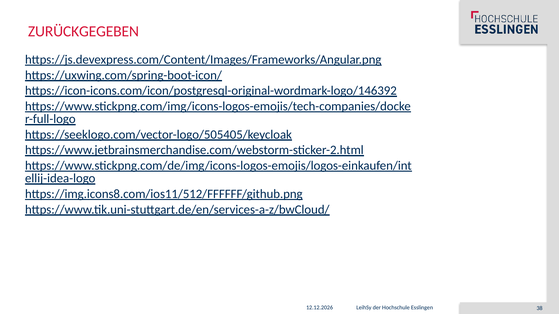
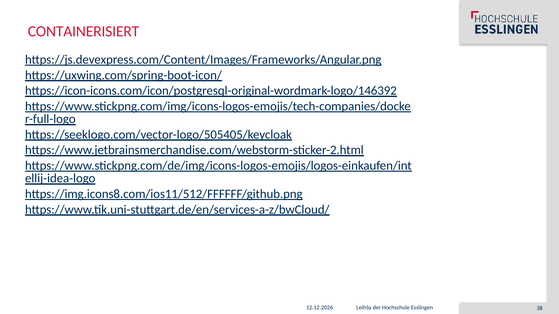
ZURÜCKGEGEBEN: ZURÜCKGEGEBEN -> CONTAINERISIERT
